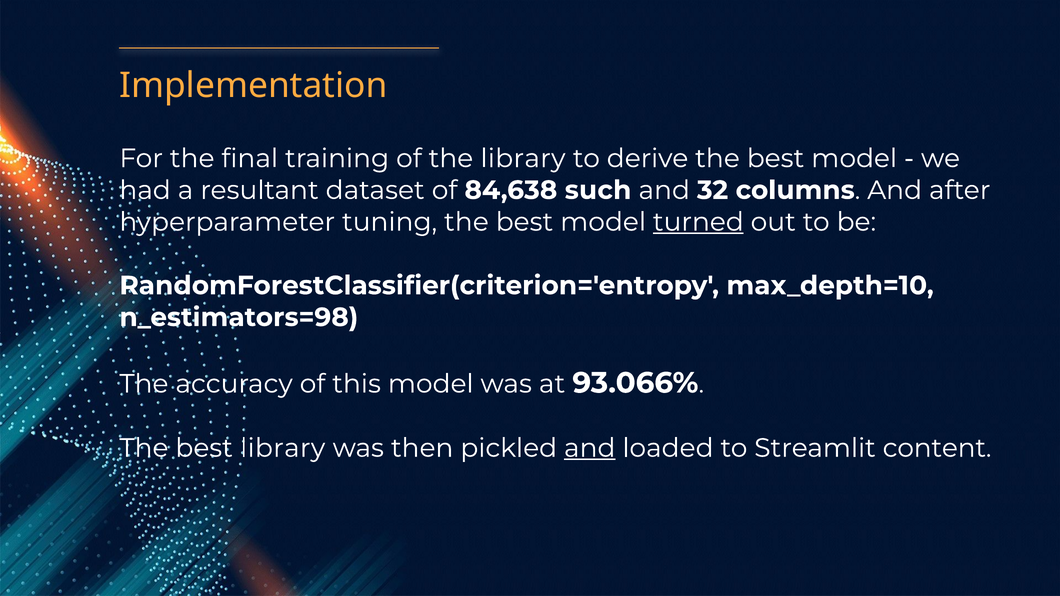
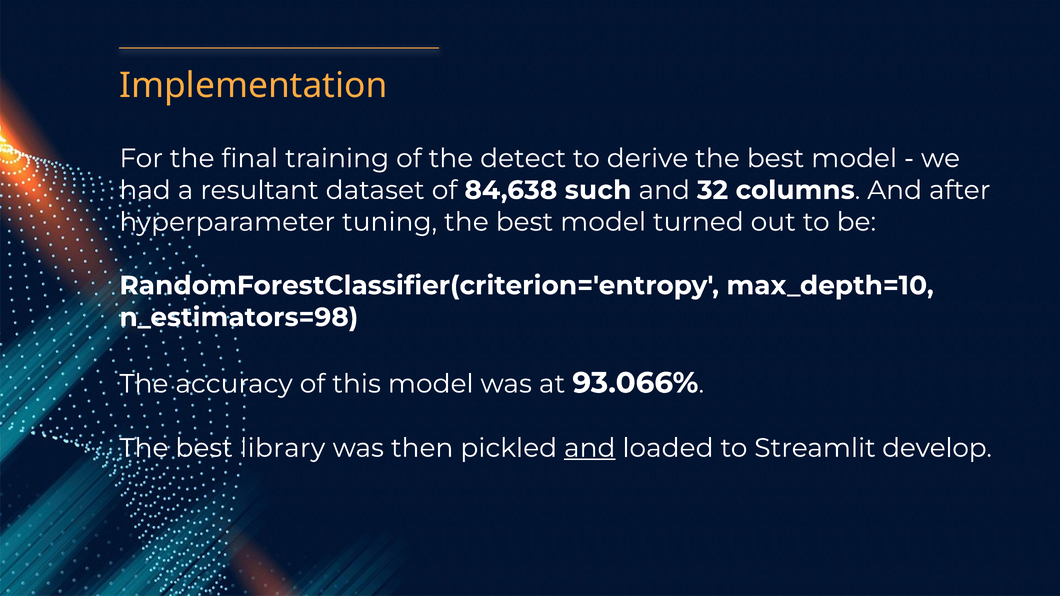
the library: library -> detect
turned underline: present -> none
content: content -> develop
